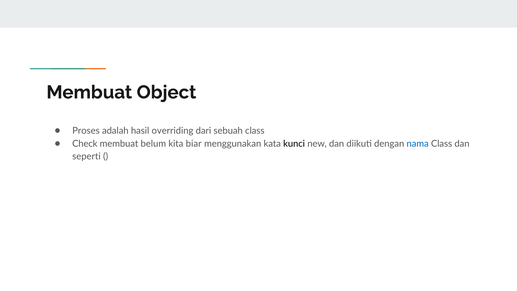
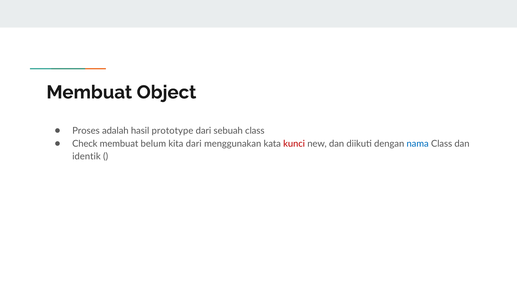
overriding: overriding -> prototype
kita biar: biar -> dari
kunci colour: black -> red
seperti: seperti -> identik
